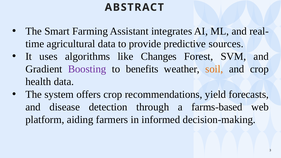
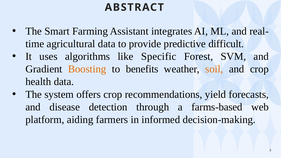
sources: sources -> difficult
Changes: Changes -> Specific
Boosting colour: purple -> orange
